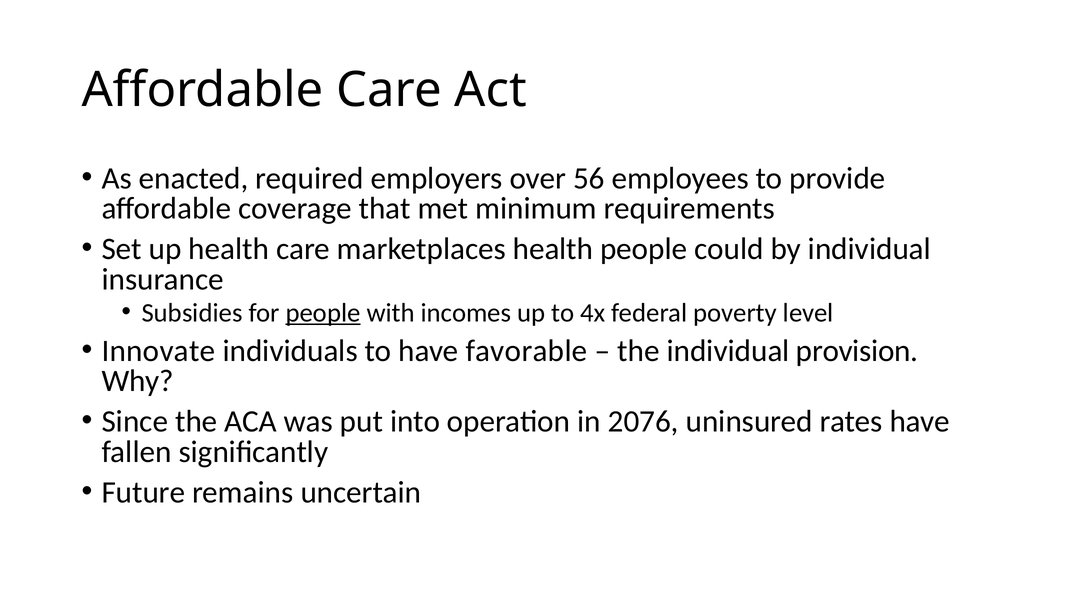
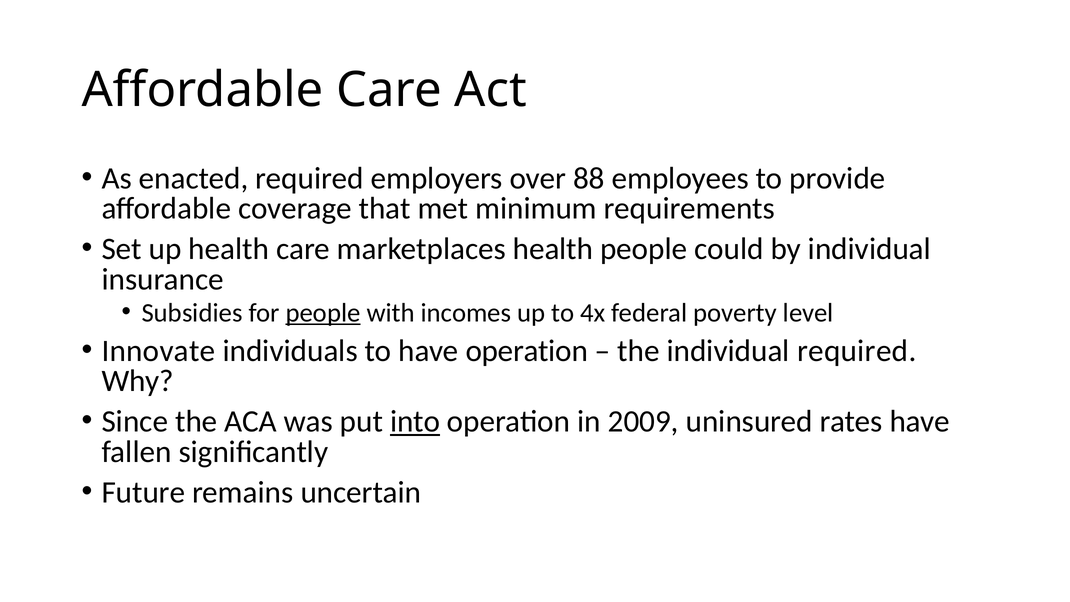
56: 56 -> 88
have favorable: favorable -> operation
individual provision: provision -> required
into underline: none -> present
2076: 2076 -> 2009
